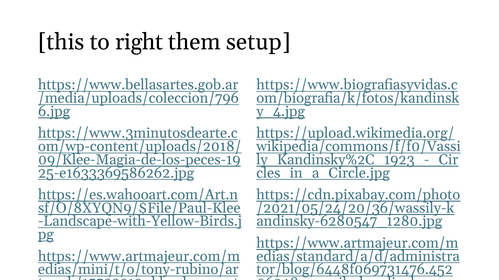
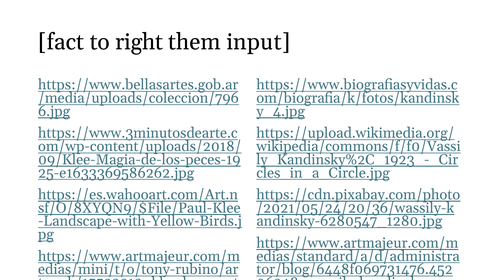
this: this -> fact
setup: setup -> input
